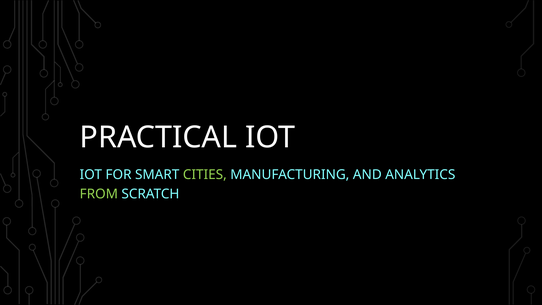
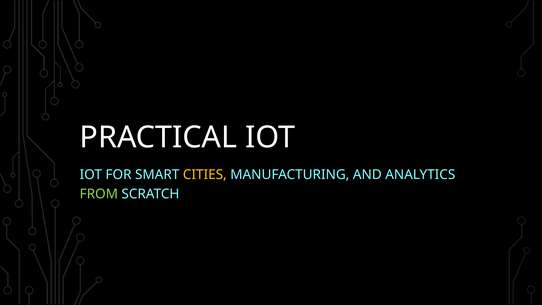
CITIES colour: light green -> yellow
